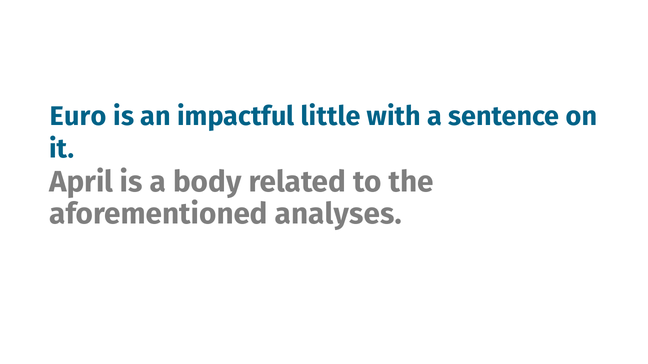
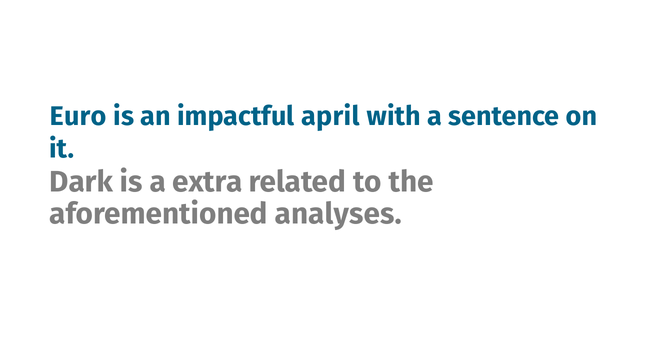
little: little -> april
April: April -> Dark
body: body -> extra
